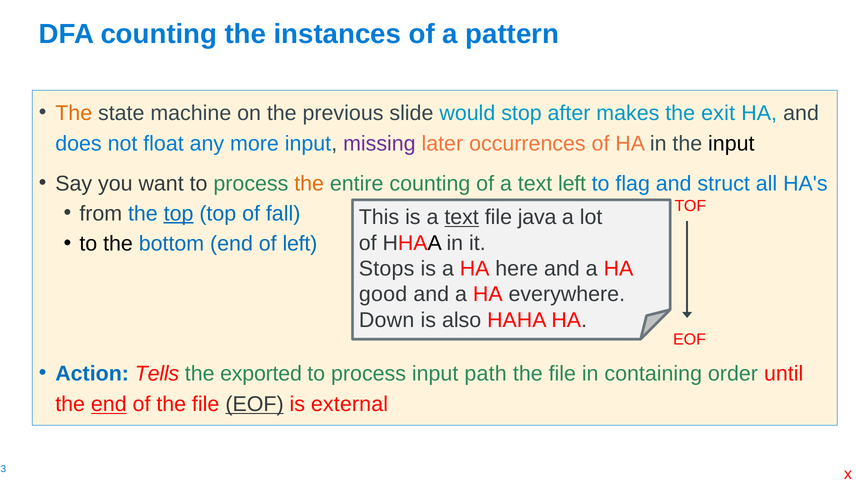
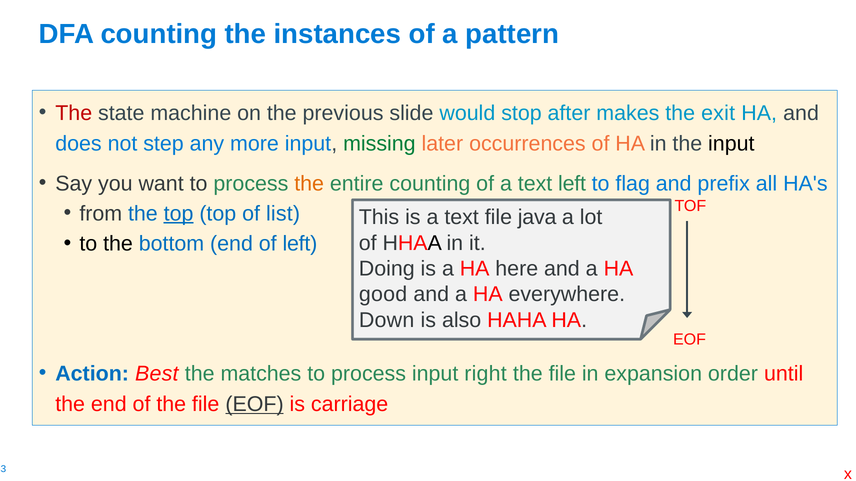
The at (74, 113) colour: orange -> red
float: float -> step
missing colour: purple -> green
struct: struct -> prefix
fall: fall -> list
text at (462, 218) underline: present -> none
Stops: Stops -> Doing
Tells: Tells -> Best
exported: exported -> matches
path: path -> right
containing: containing -> expansion
end at (109, 405) underline: present -> none
external: external -> carriage
